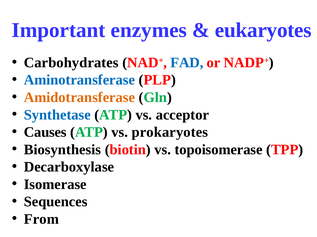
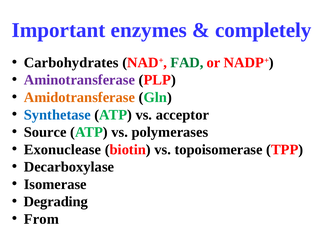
eukaryotes: eukaryotes -> completely
FAD colour: blue -> green
Aminotransferase colour: blue -> purple
Causes: Causes -> Source
prokaryotes: prokaryotes -> polymerases
Biosynthesis: Biosynthesis -> Exonuclease
Sequences: Sequences -> Degrading
